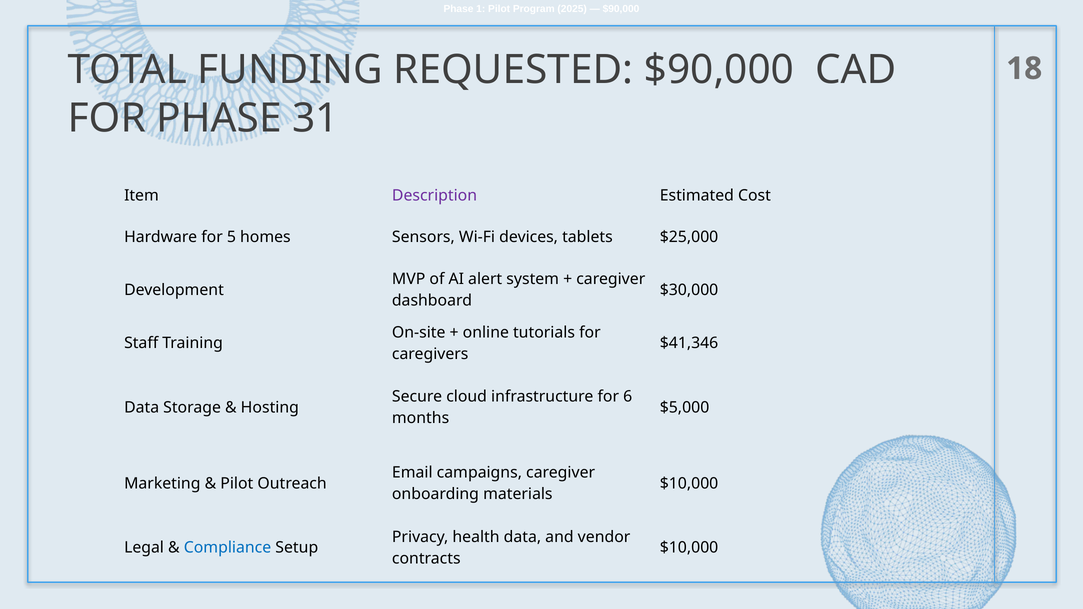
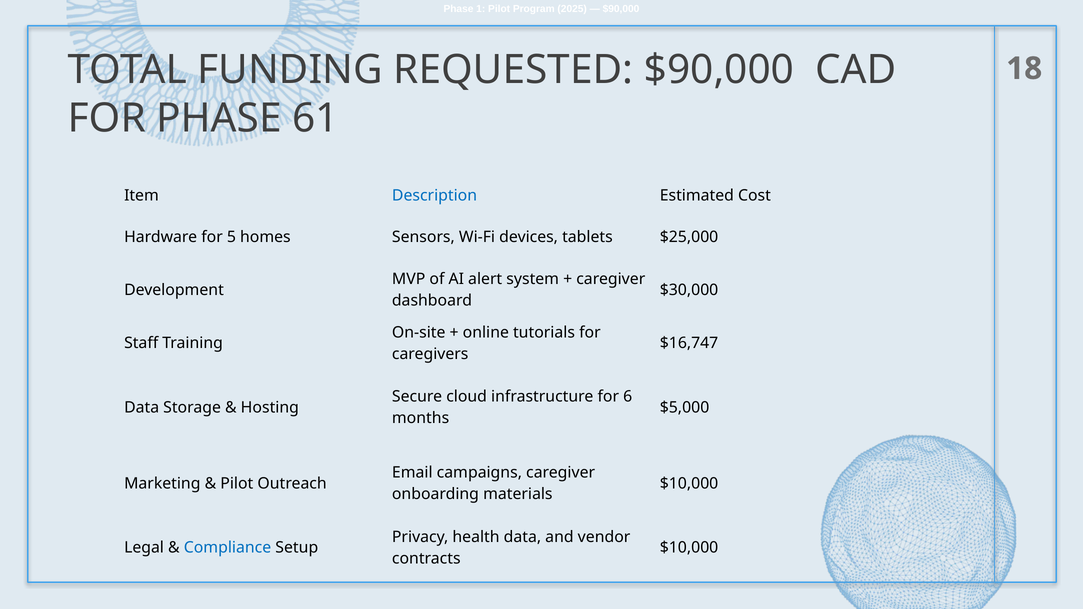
31: 31 -> 61
Description colour: purple -> blue
$41,346: $41,346 -> $16,747
